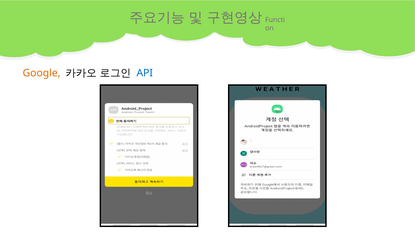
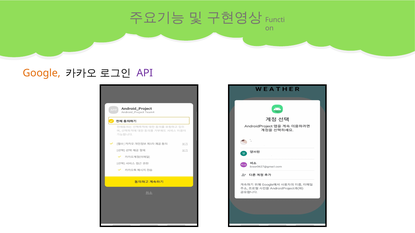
API colour: blue -> purple
